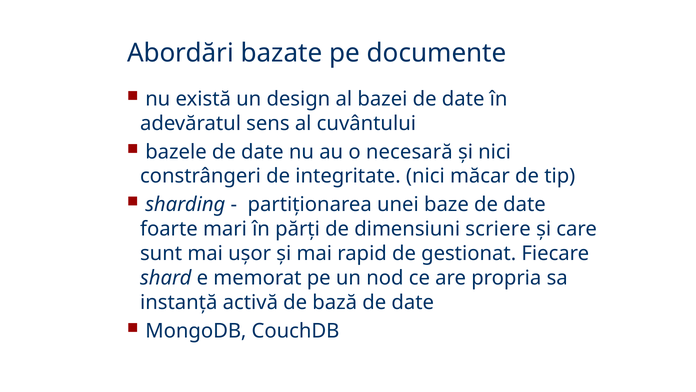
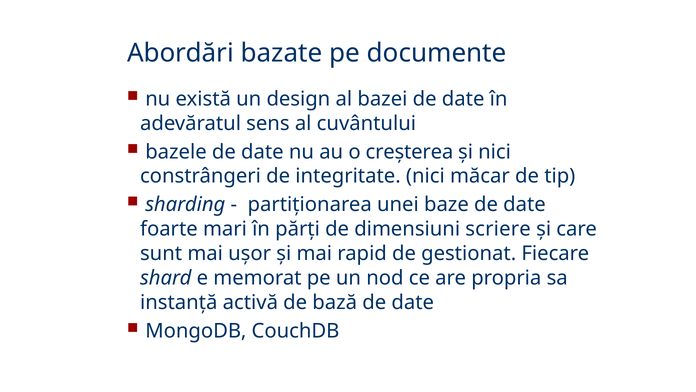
necesară: necesară -> creșterea
